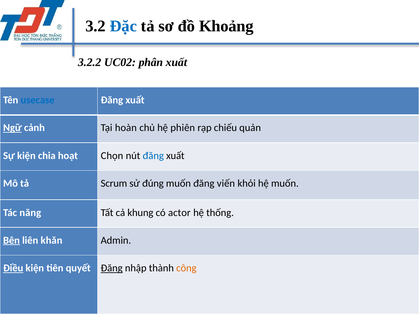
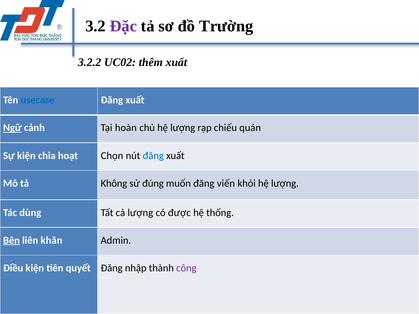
Đặc colour: blue -> purple
Khoảng: Khoảng -> Trường
phân: phân -> thêm
chủ hệ phiên: phiên -> lượng
Scrum: Scrum -> Không
khỏi hệ muốn: muốn -> lượng
năng: năng -> dùng
cả khung: khung -> lượng
actor: actor -> được
Điều underline: present -> none
Đăng at (112, 268) underline: present -> none
công colour: orange -> purple
